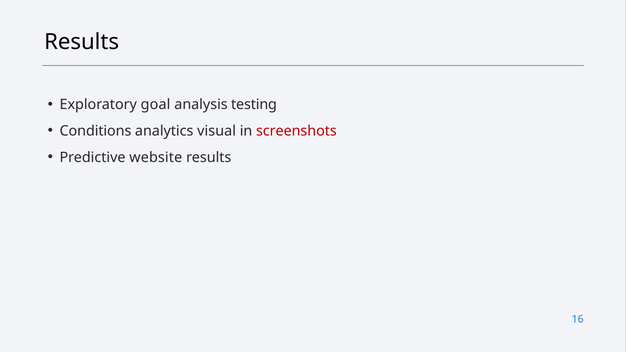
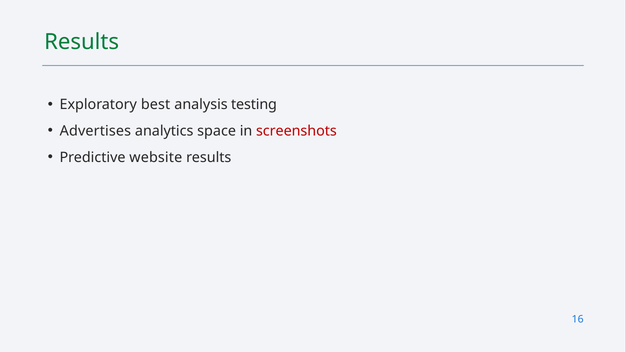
Results at (82, 42) colour: black -> green
goal: goal -> best
Conditions: Conditions -> Advertises
visual: visual -> space
